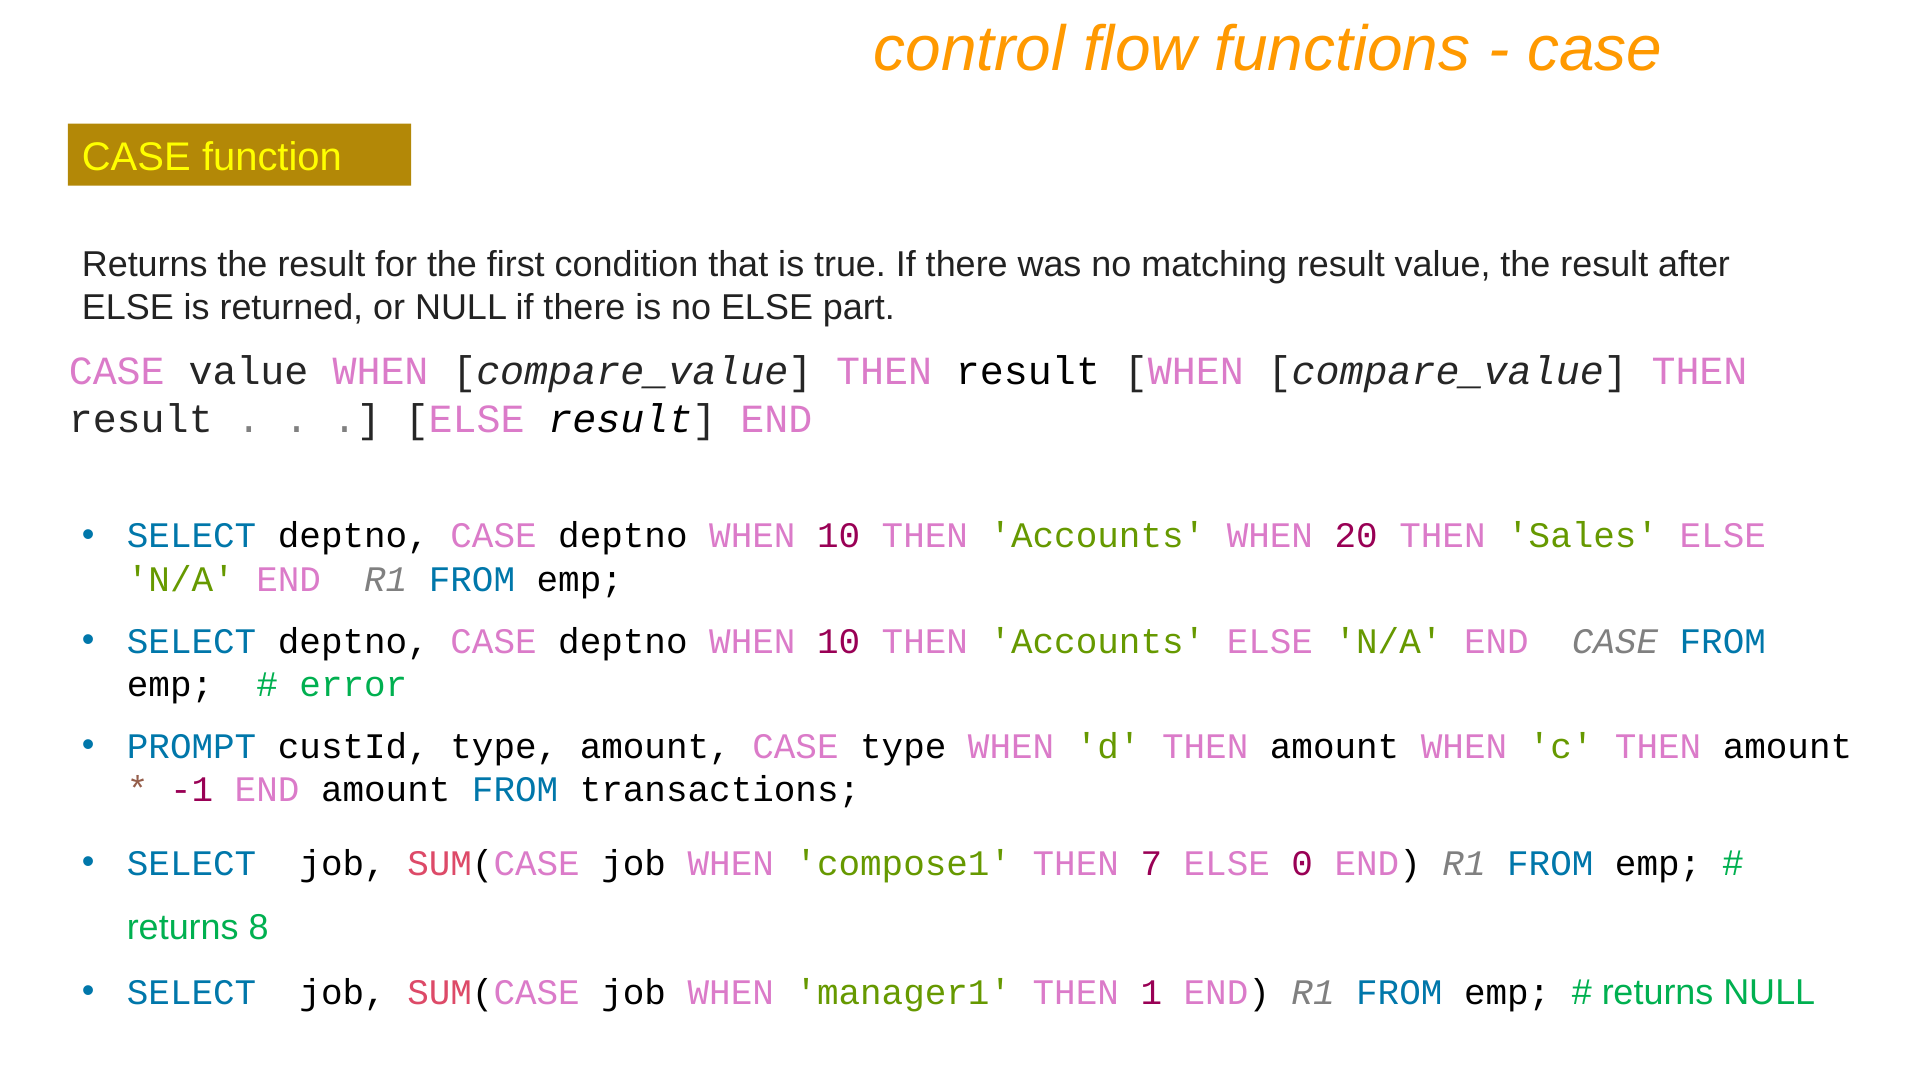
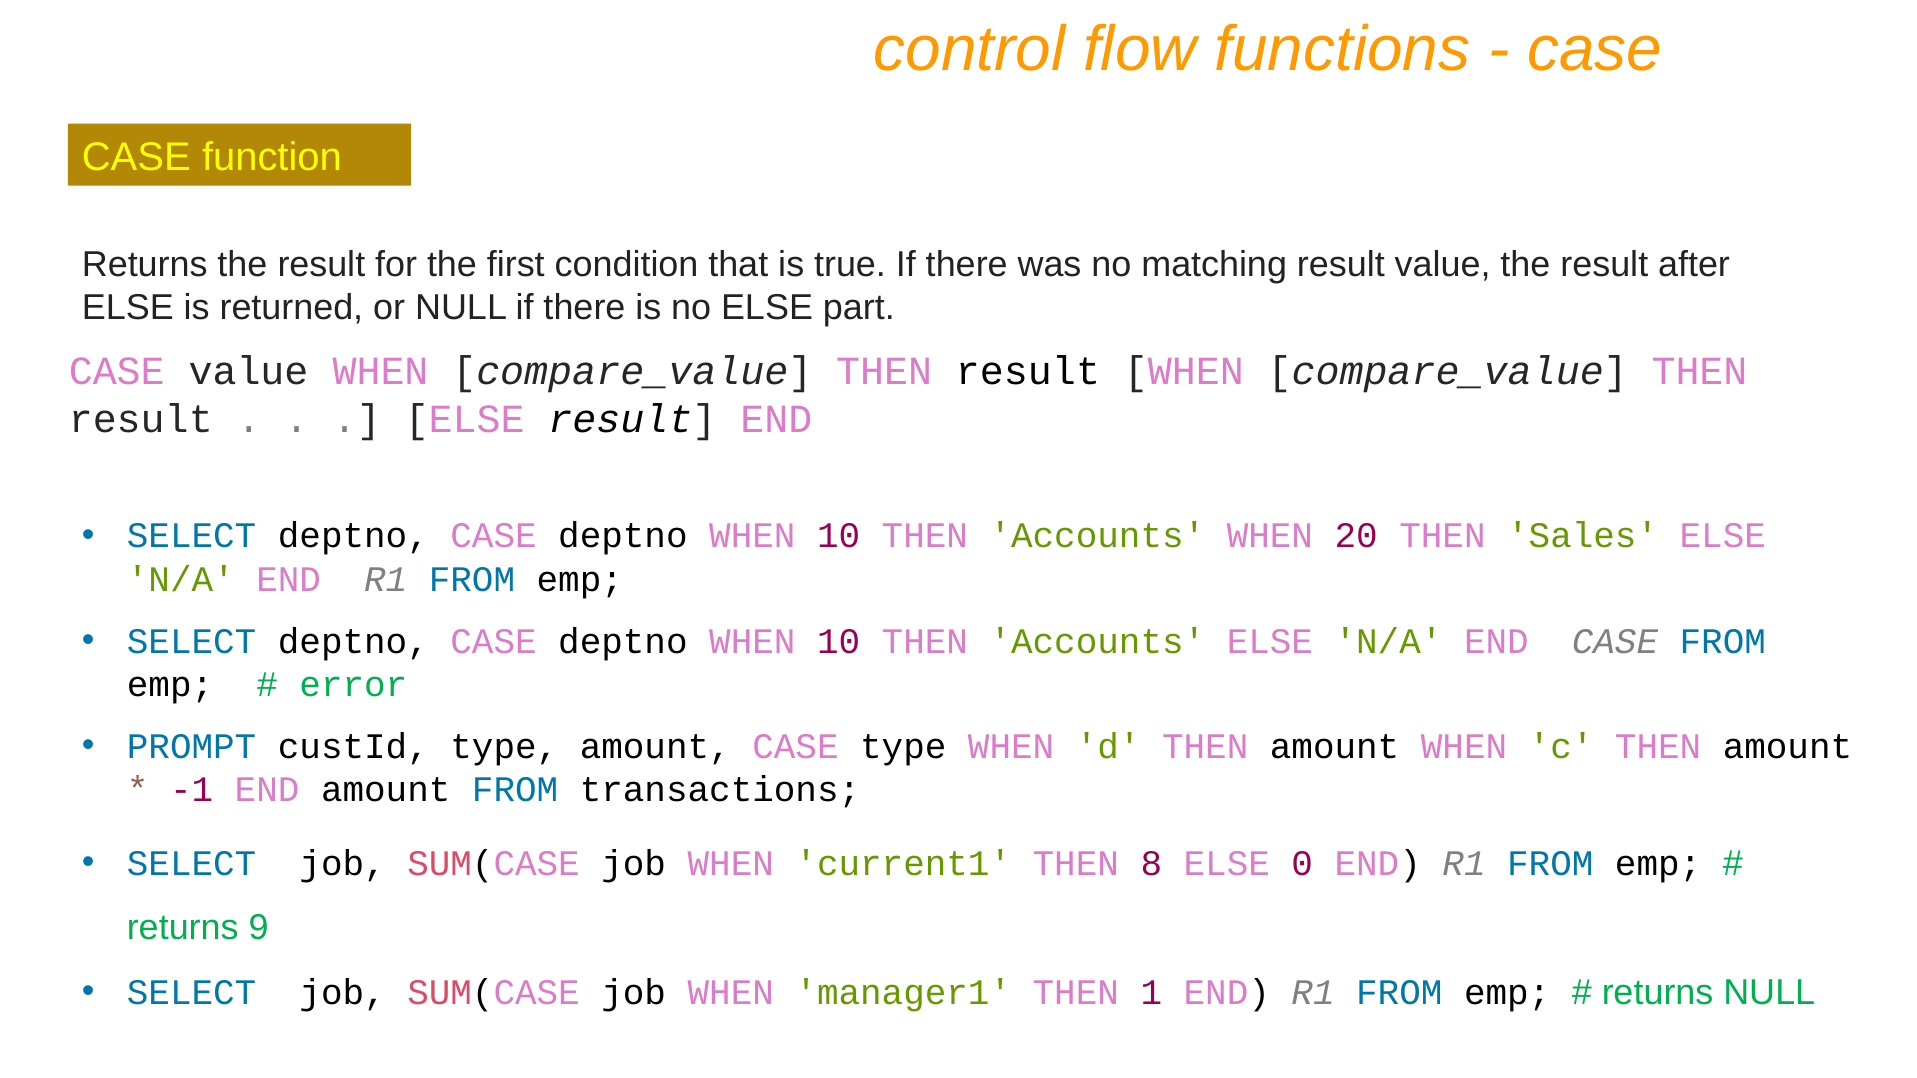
compose1: compose1 -> current1
7: 7 -> 8
8: 8 -> 9
